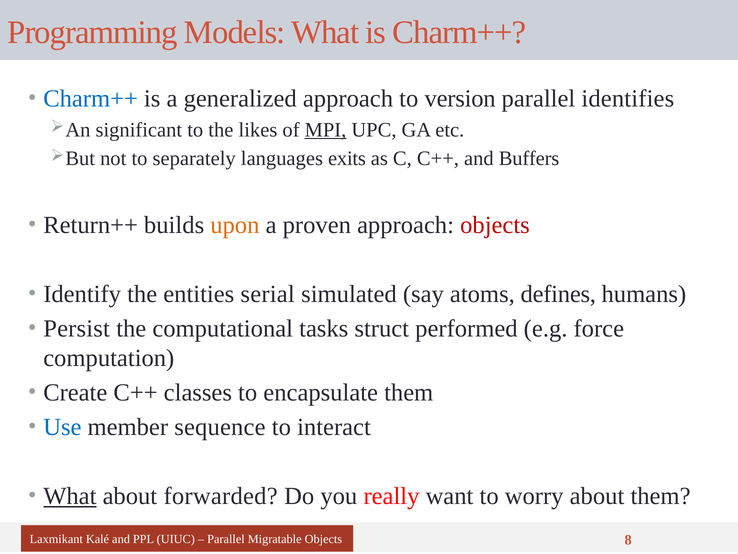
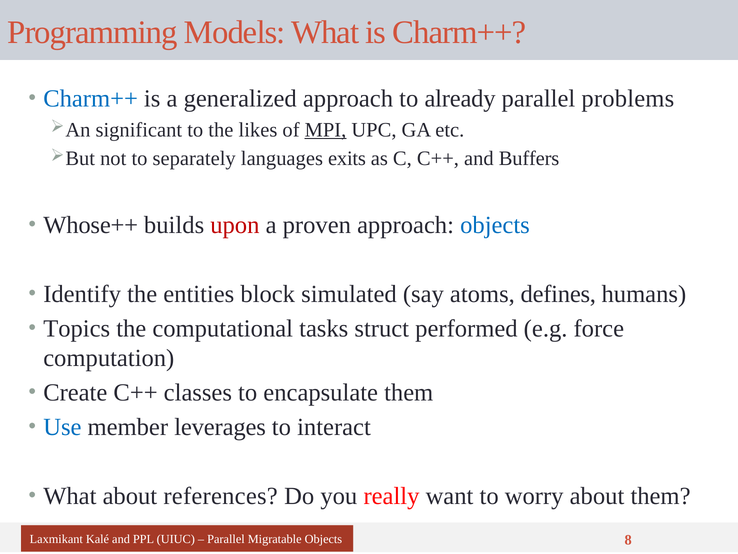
version: version -> already
identifies: identifies -> problems
Return++: Return++ -> Whose++
upon colour: orange -> red
objects at (495, 225) colour: red -> blue
serial: serial -> block
Persist: Persist -> Topics
sequence: sequence -> leverages
What at (70, 496) underline: present -> none
forwarded: forwarded -> references
